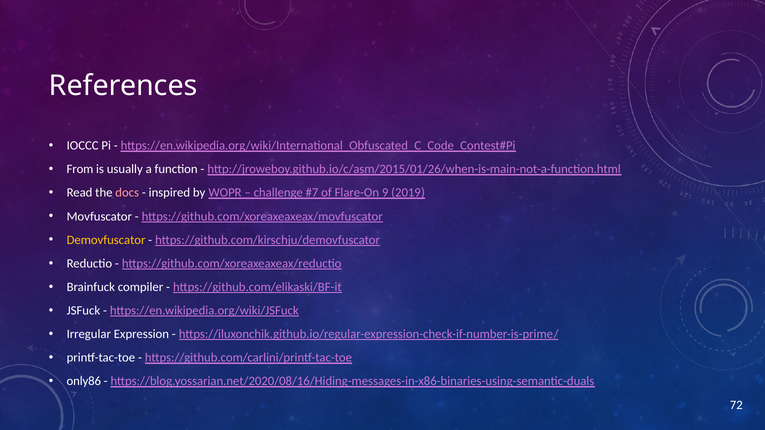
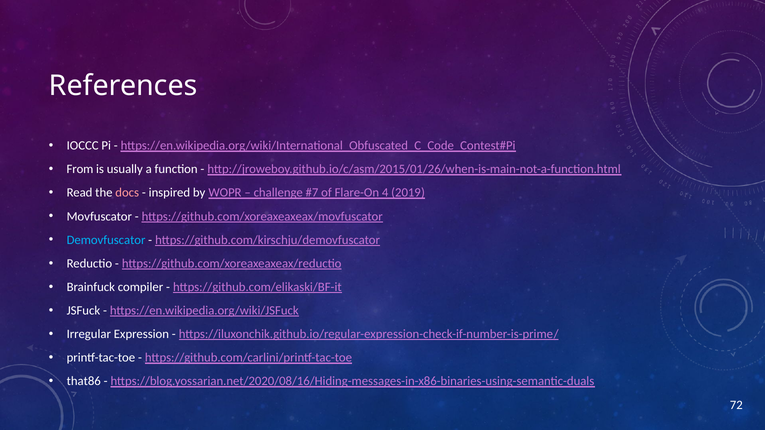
9: 9 -> 4
Demovfuscator colour: yellow -> light blue
only86: only86 -> that86
